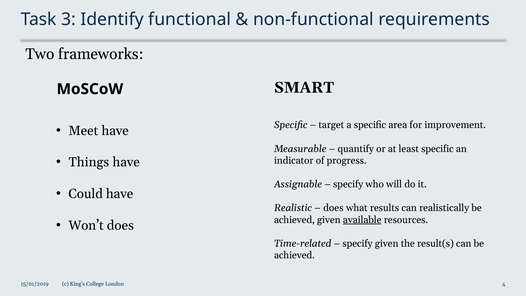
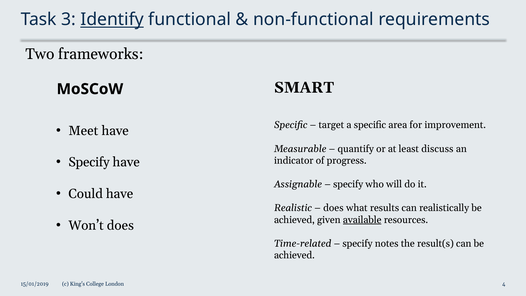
Identify underline: none -> present
least specific: specific -> discuss
Things at (89, 162): Things -> Specify
specify given: given -> notes
